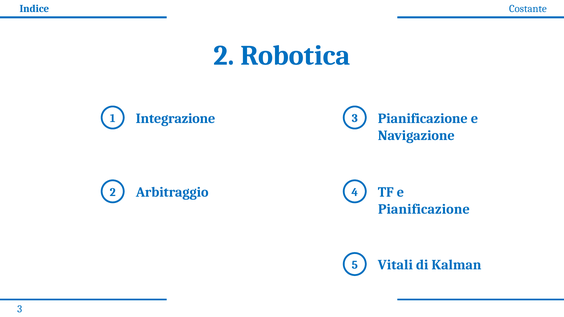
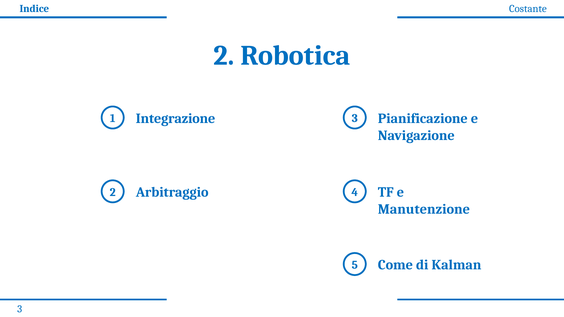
Pianificazione at (424, 209): Pianificazione -> Manutenzione
Vitali: Vitali -> Come
